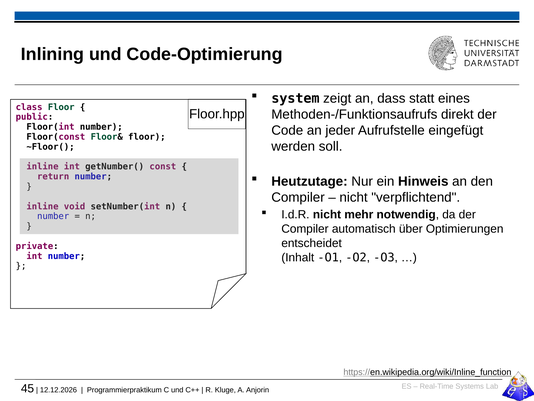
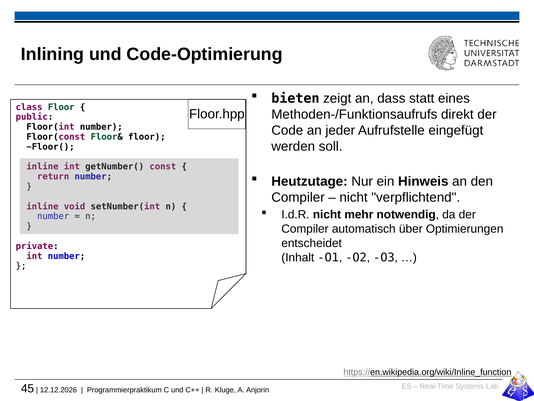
system: system -> bieten
